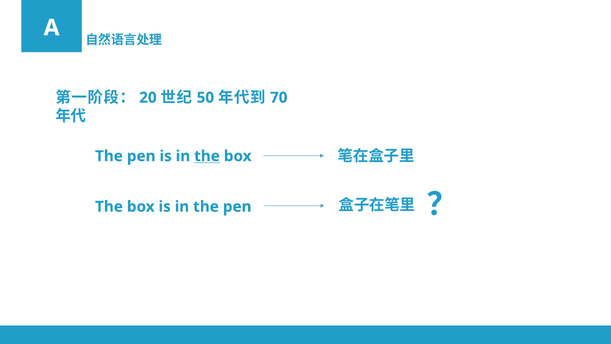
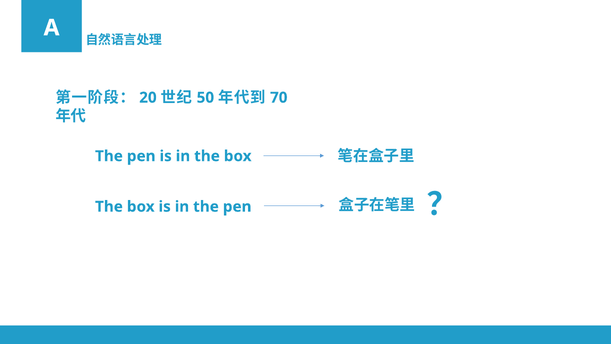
the at (207, 156) underline: present -> none
